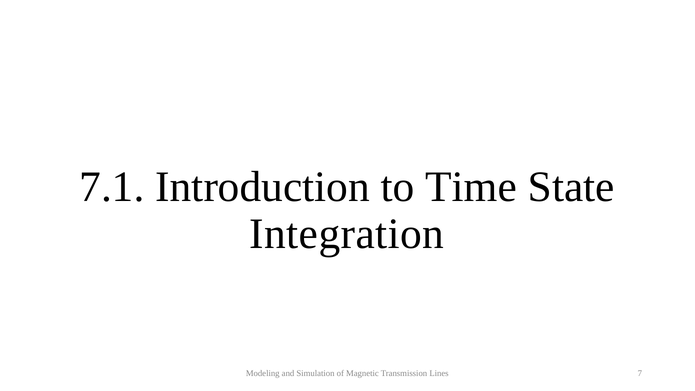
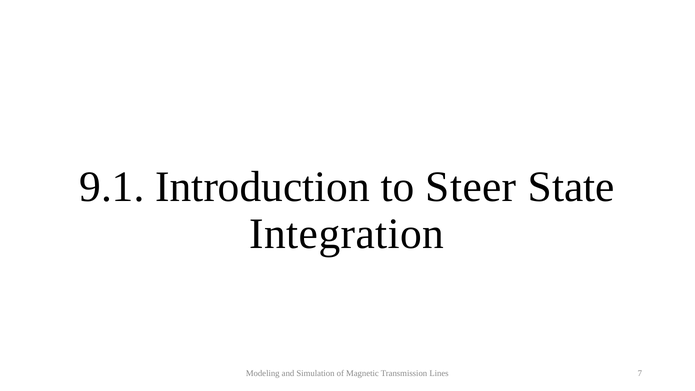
7.1: 7.1 -> 9.1
Time: Time -> Steer
